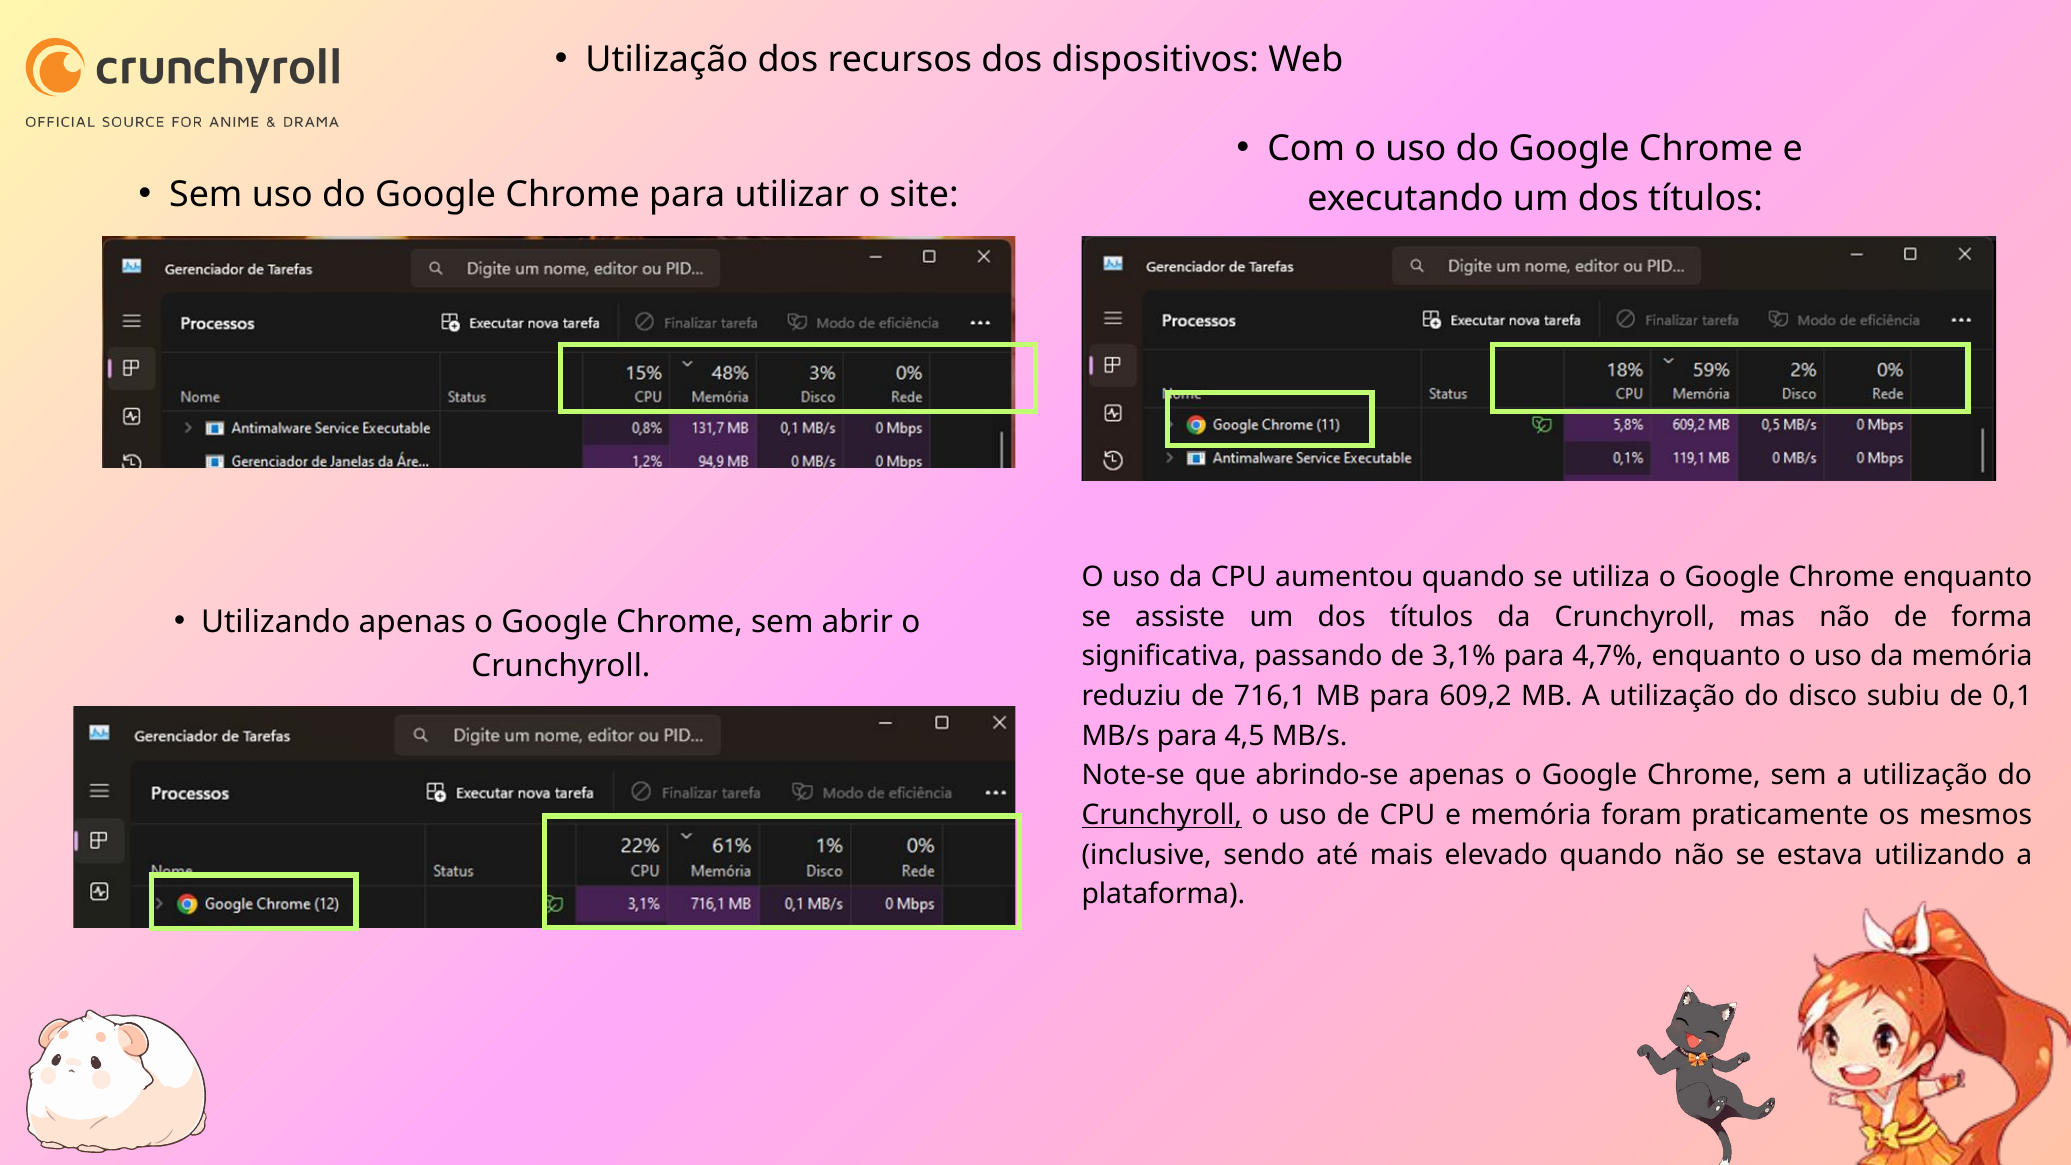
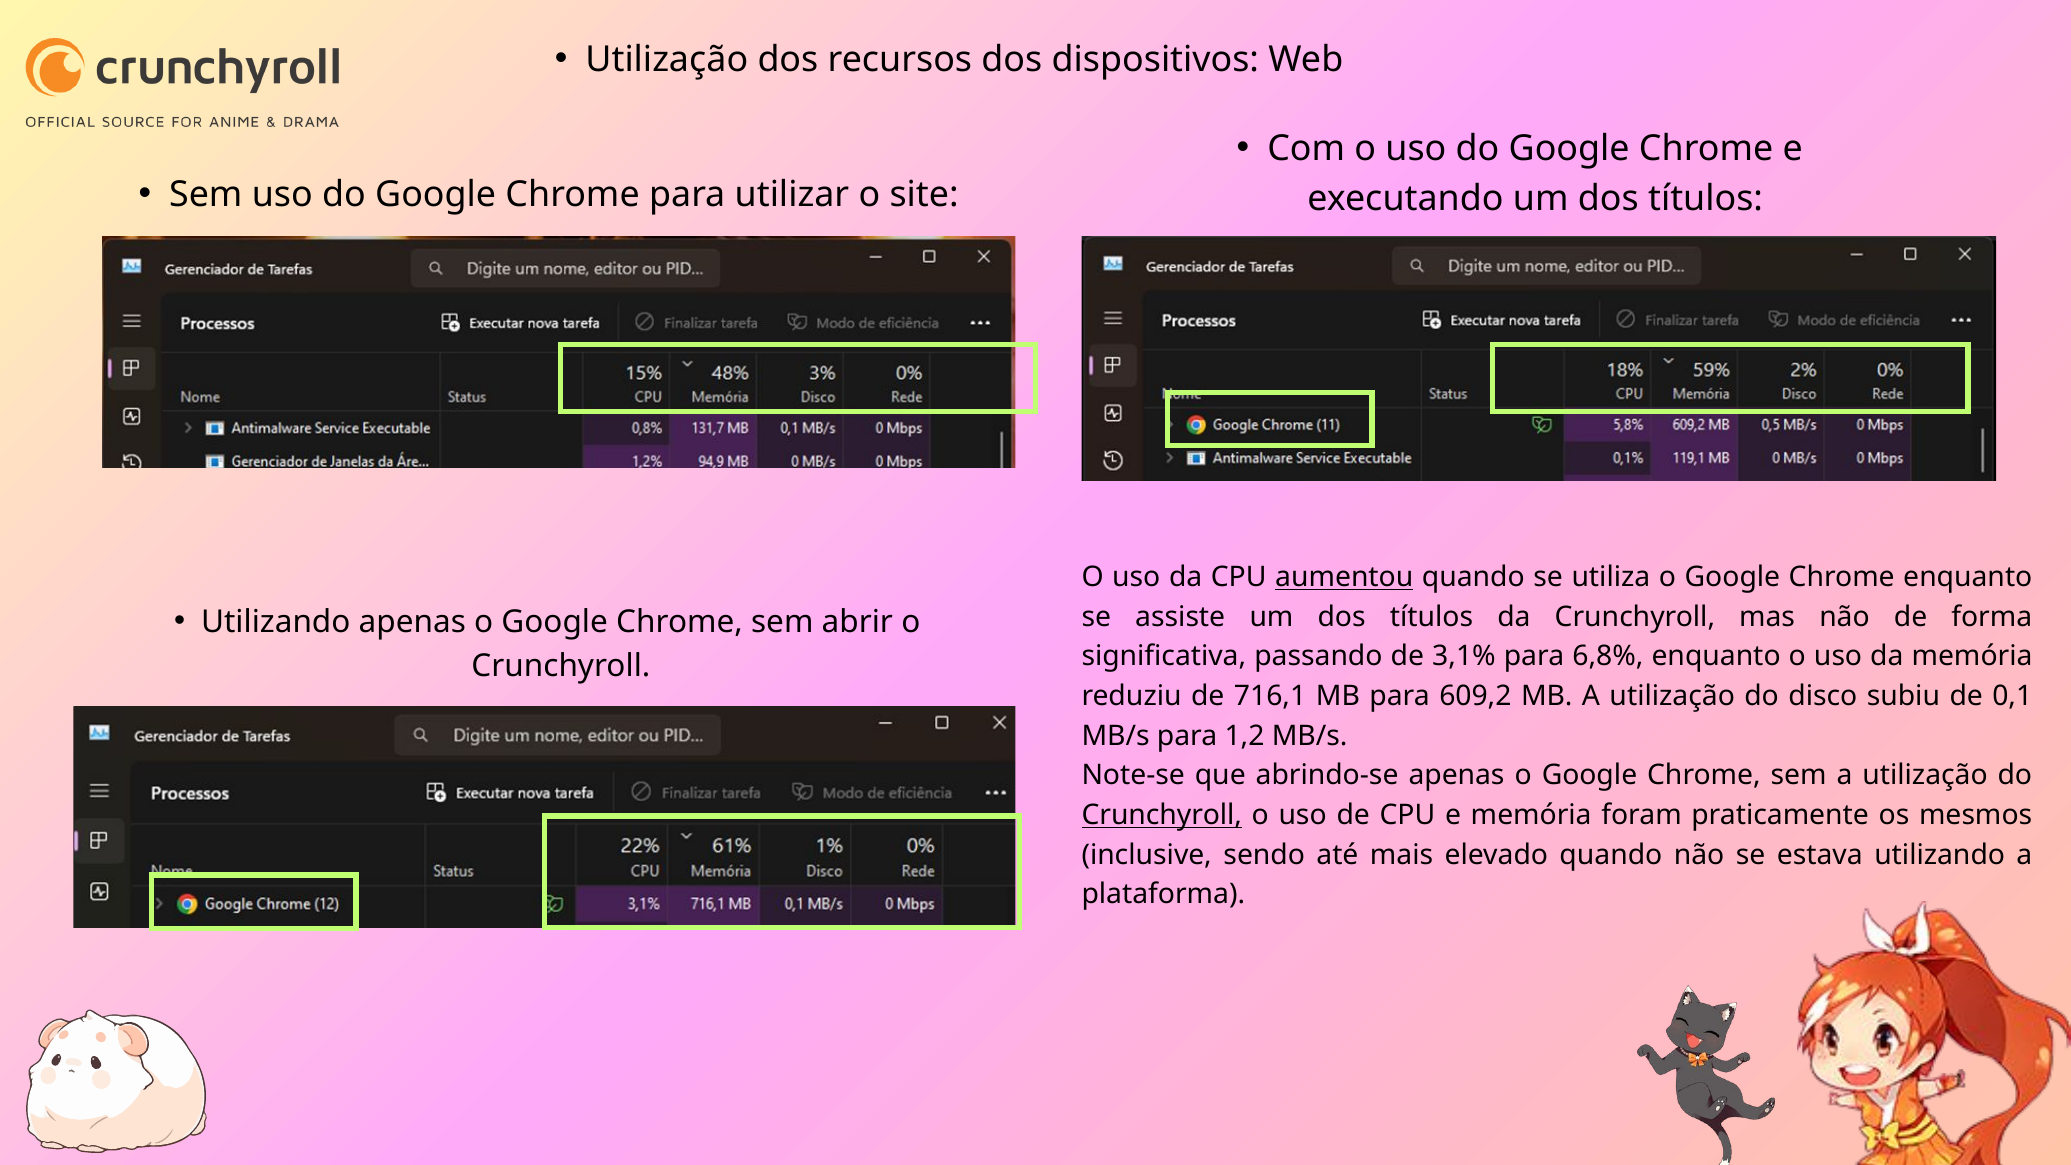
aumentou underline: none -> present
4,7%: 4,7% -> 6,8%
4,5: 4,5 -> 1,2
